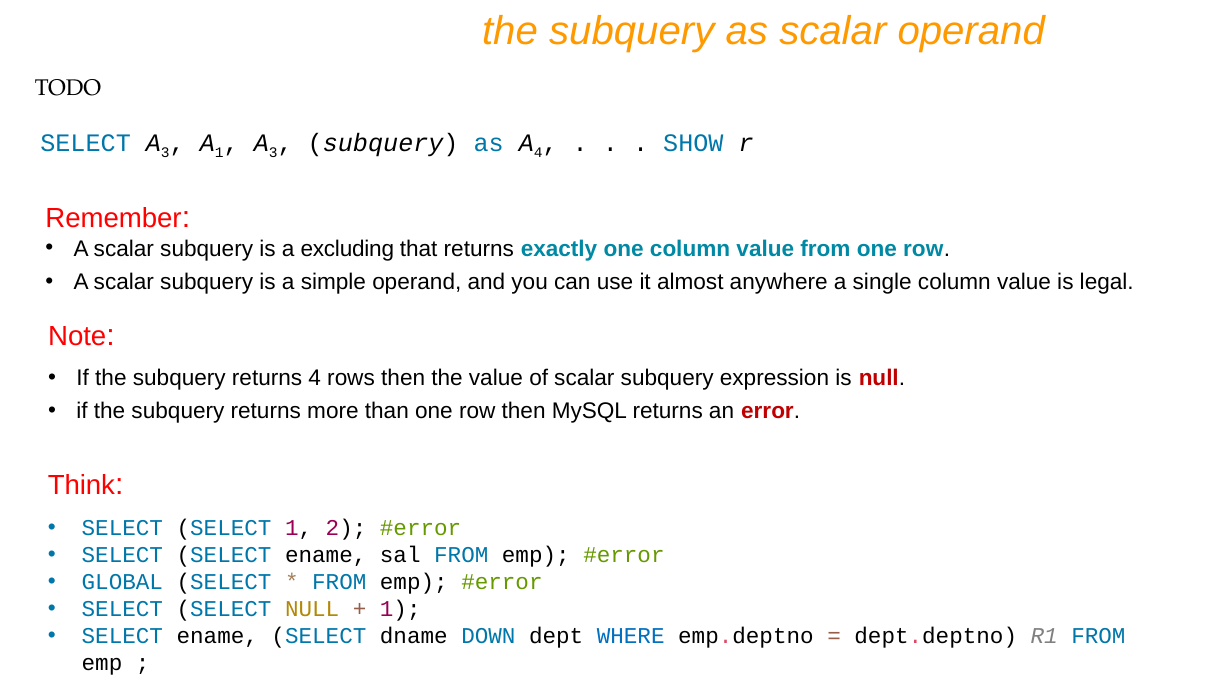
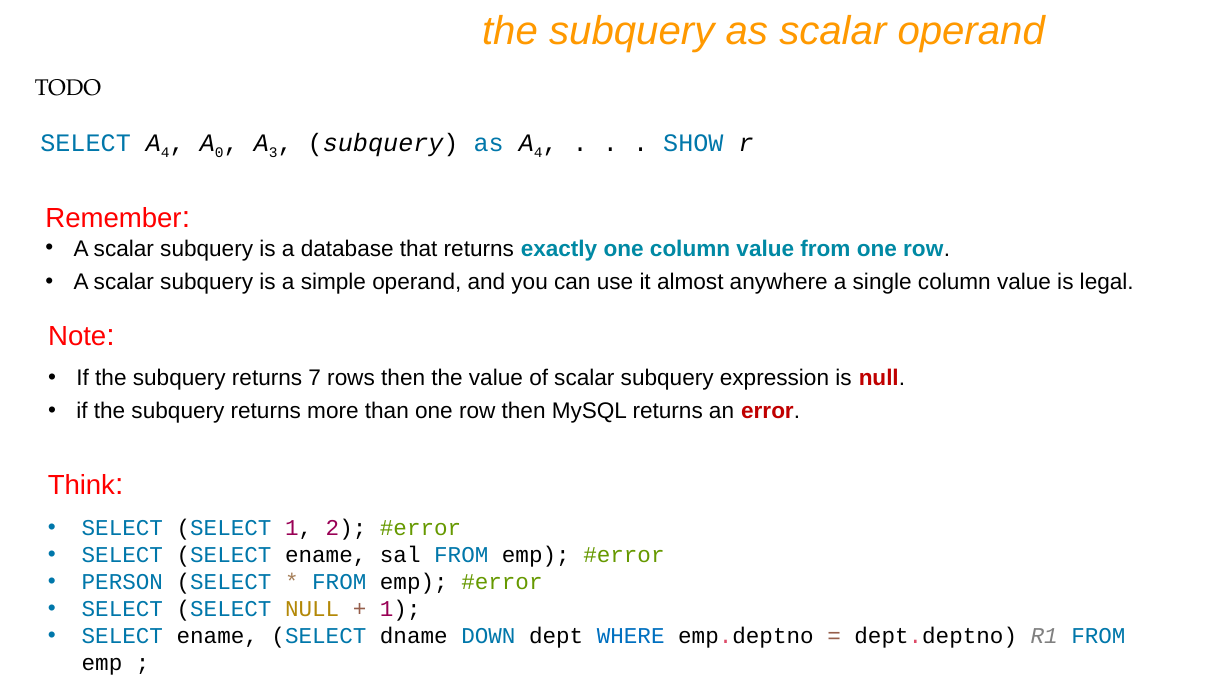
SELECT A 3: 3 -> 4
A 1: 1 -> 0
excluding: excluding -> database
returns 4: 4 -> 7
GLOBAL: GLOBAL -> PERSON
